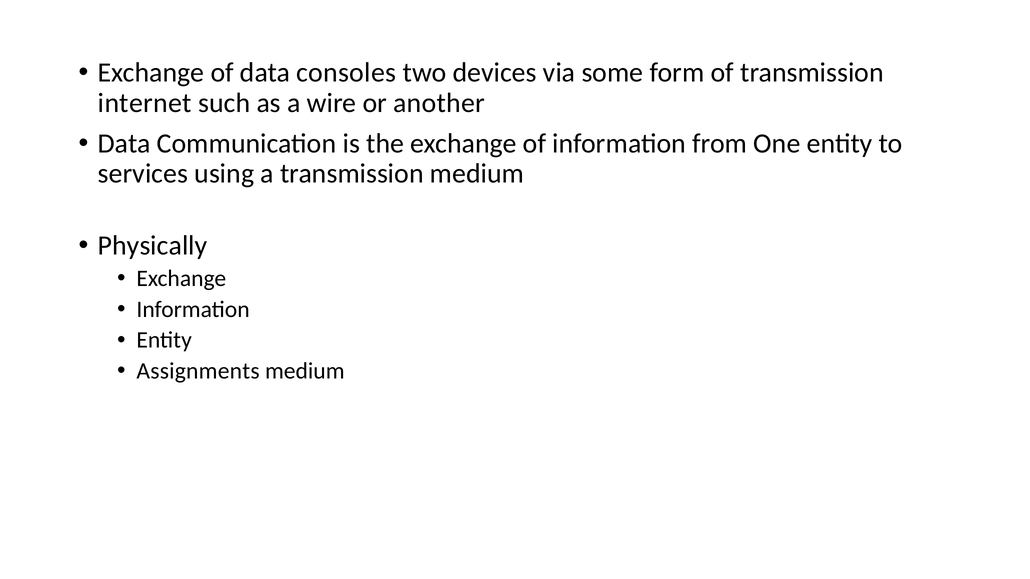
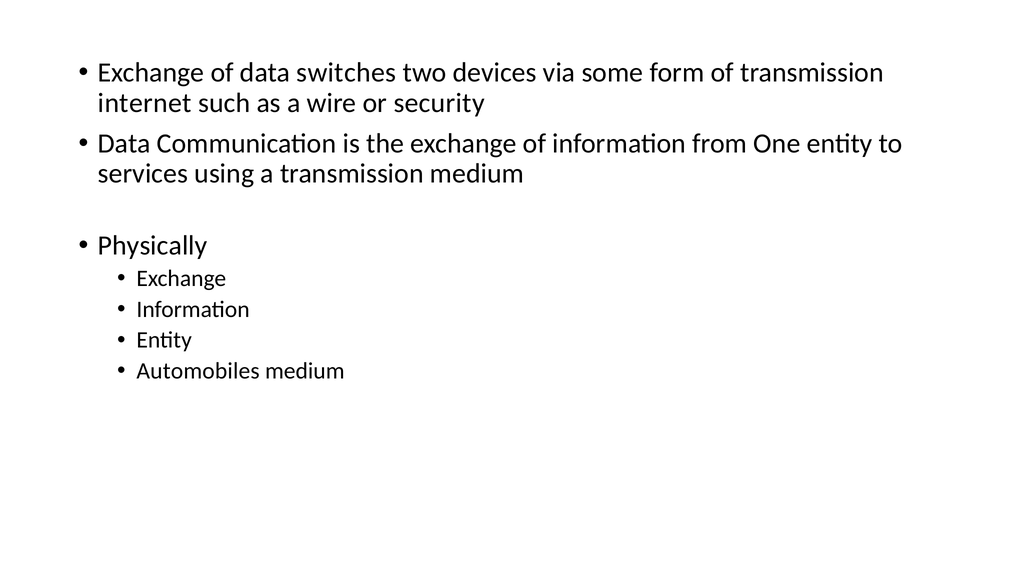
consoles: consoles -> switches
another: another -> security
Assignments: Assignments -> Automobiles
